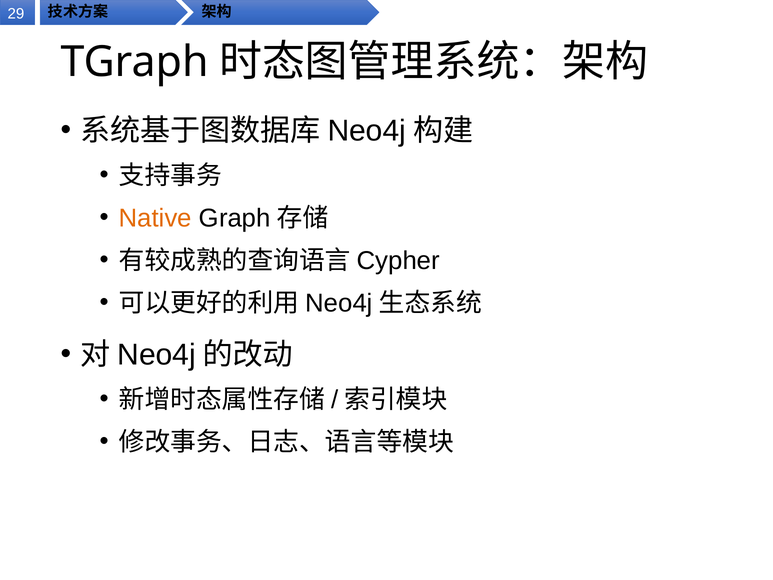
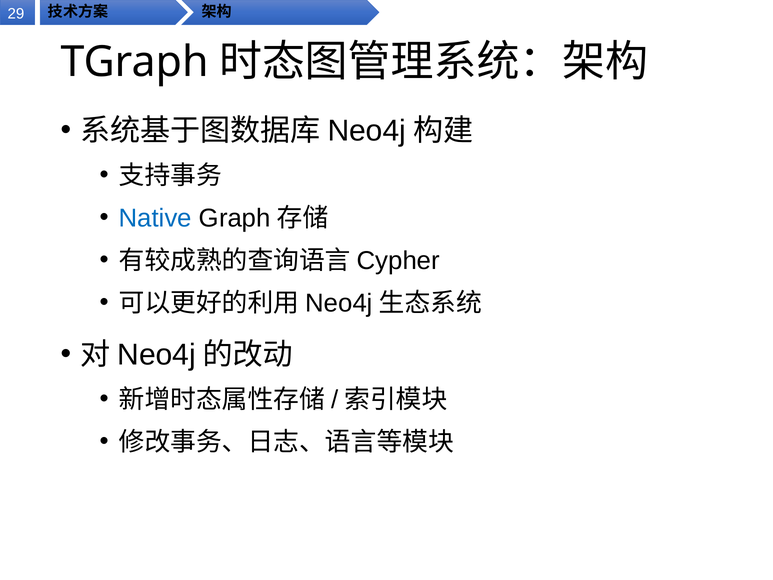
Native colour: orange -> blue
